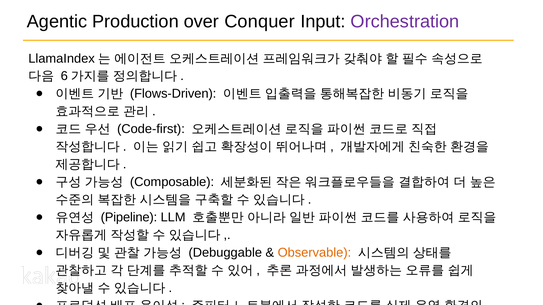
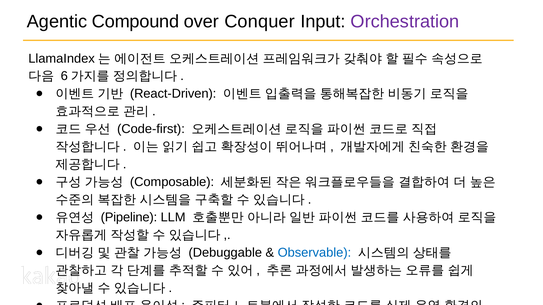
Production: Production -> Compound
Flows-Driven: Flows-Driven -> React-Driven
Observable colour: orange -> blue
